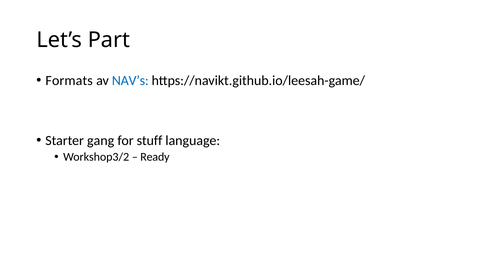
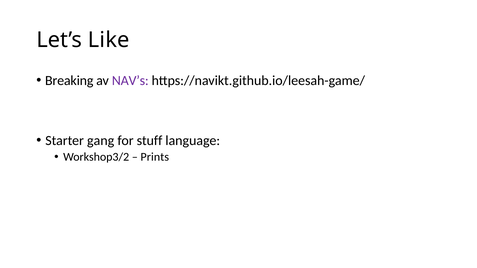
Part: Part -> Like
Formats: Formats -> Breaking
NAV’s colour: blue -> purple
Ready: Ready -> Prints
